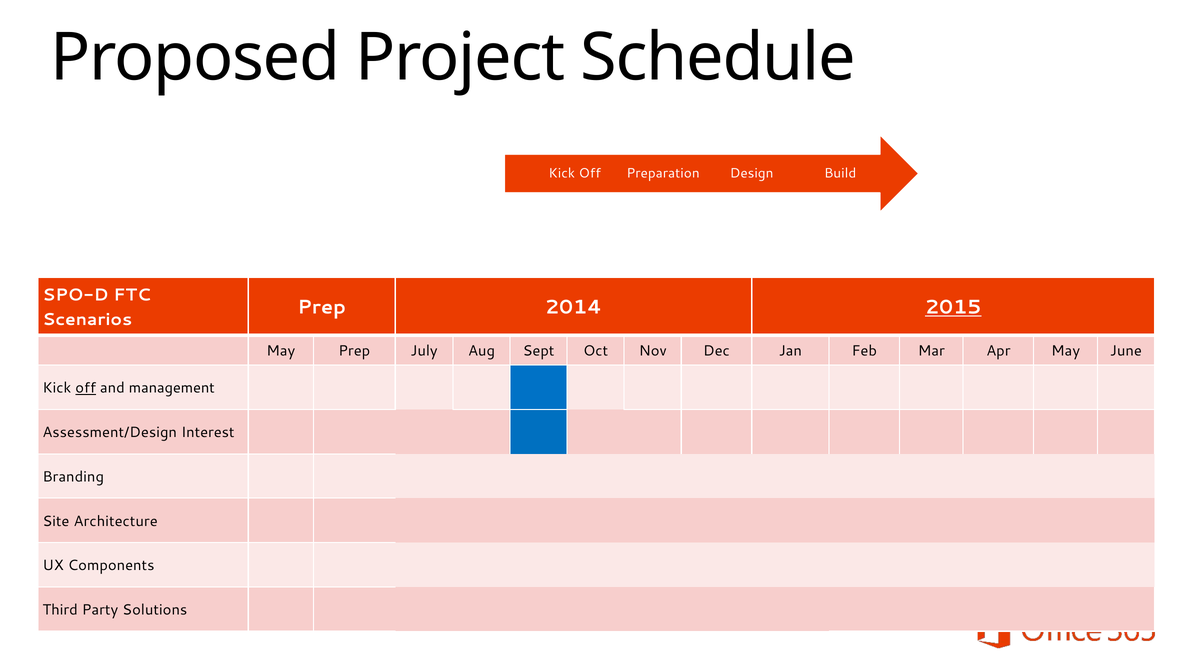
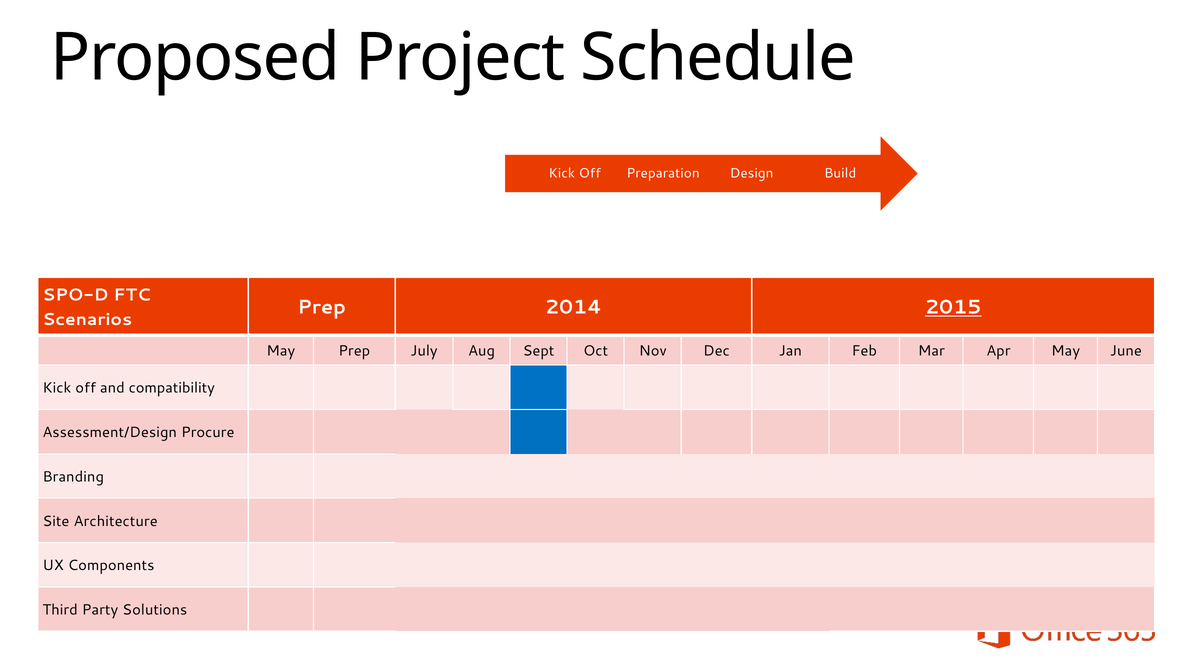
off at (86, 388) underline: present -> none
management: management -> compatibility
Interest: Interest -> Procure
